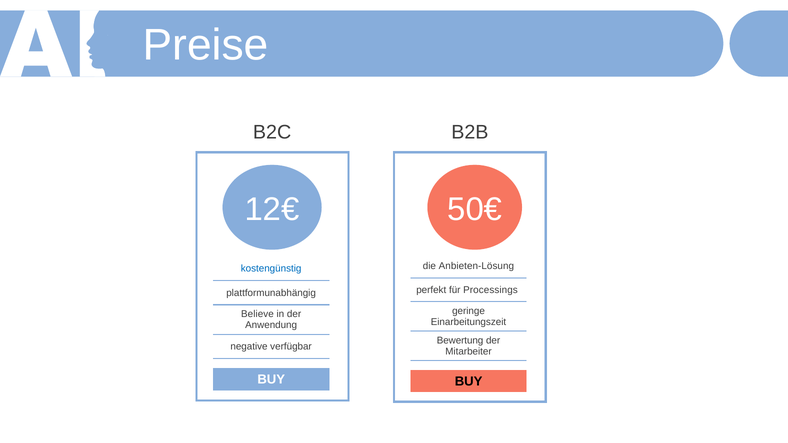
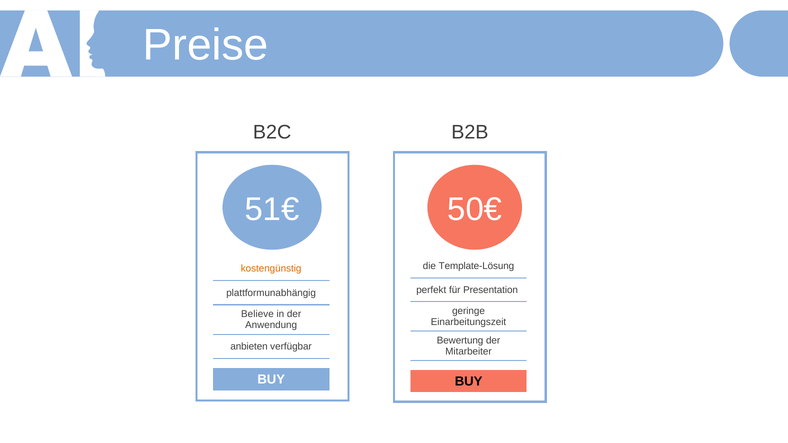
12€: 12€ -> 51€
Anbieten-Lösung: Anbieten-Lösung -> Template-Lösung
kostengünstig colour: blue -> orange
Processings: Processings -> Presentation
negative: negative -> anbieten
